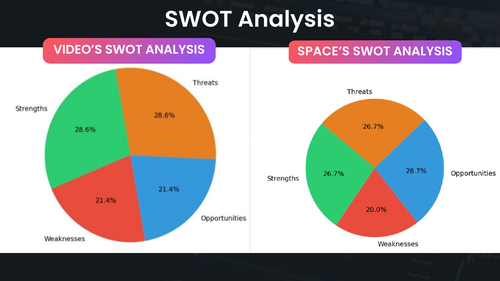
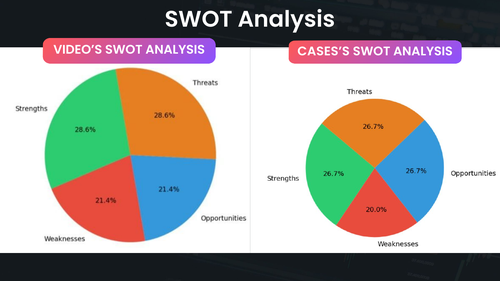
SPACE’S: SPACE’S -> CASES’S
